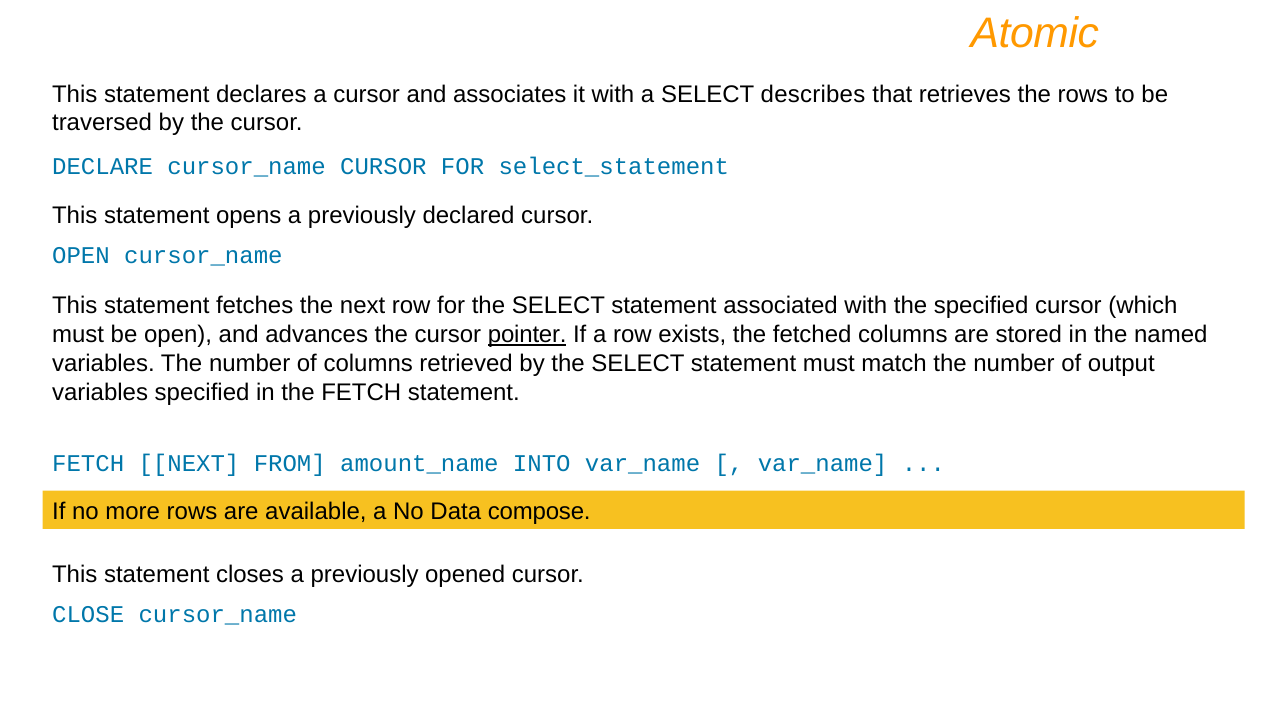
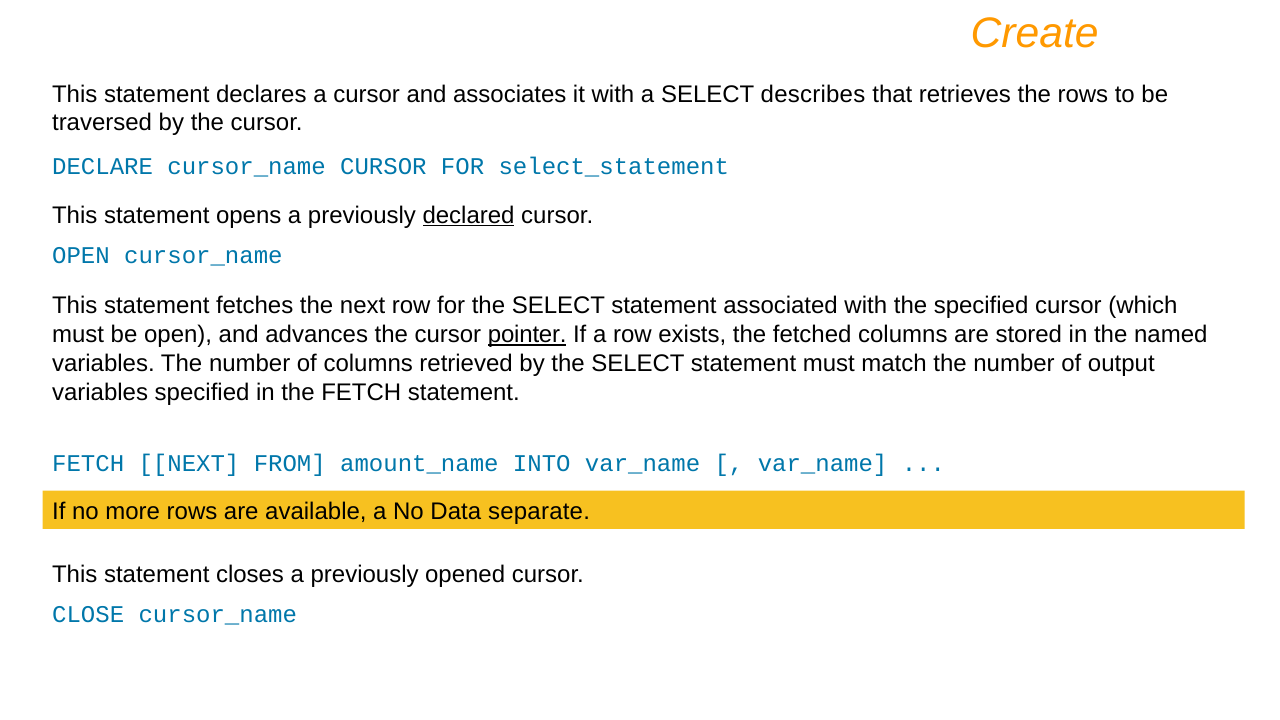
Atomic: Atomic -> Create
declared underline: none -> present
compose: compose -> separate
